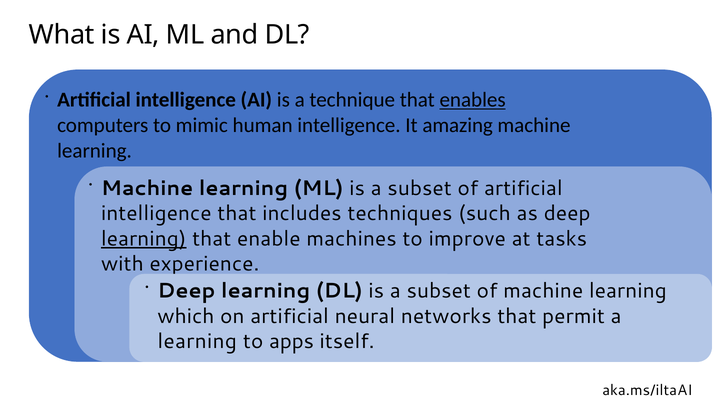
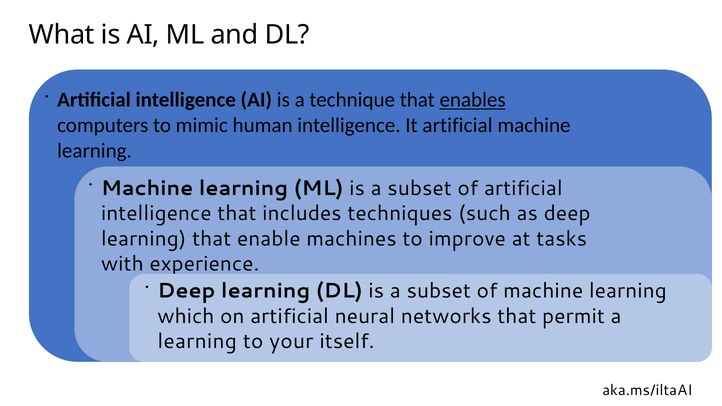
It amazing: amazing -> artificial
learning at (144, 239) underline: present -> none
apps: apps -> your
